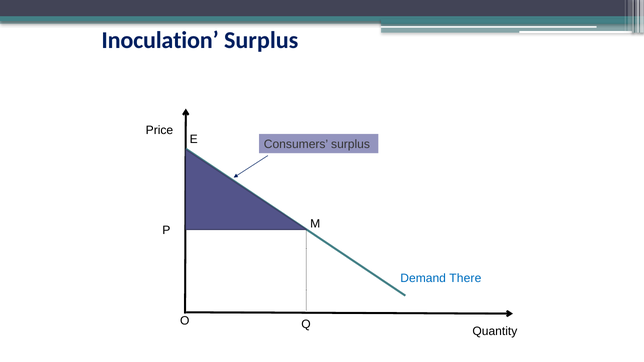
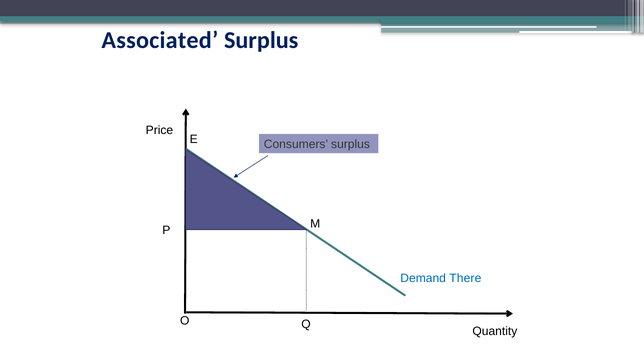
Inoculation: Inoculation -> Associated
